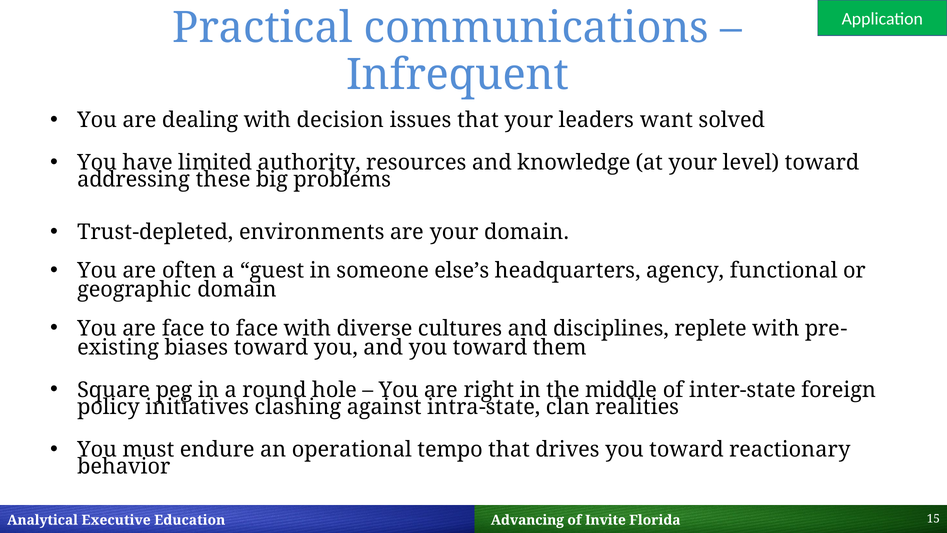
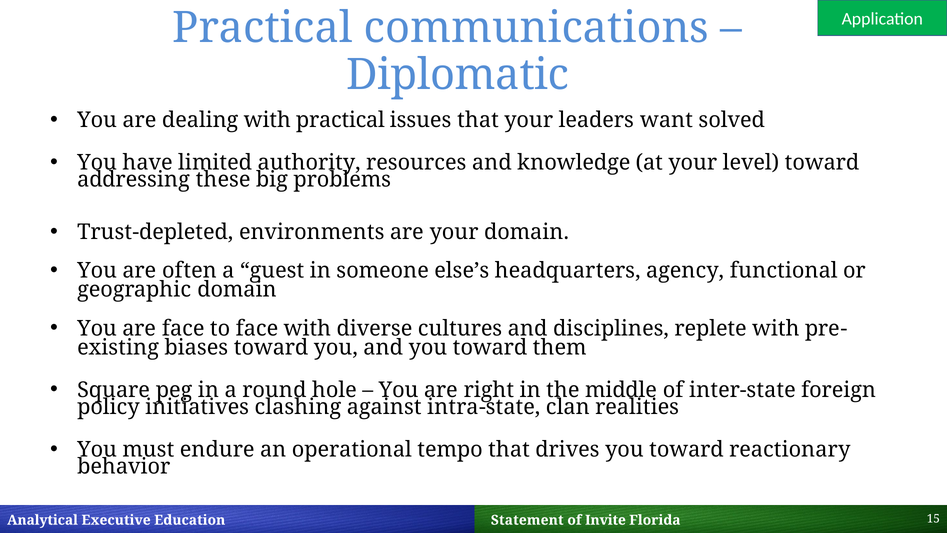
Infrequent: Infrequent -> Diplomatic
with decision: decision -> practical
Advancing: Advancing -> Statement
